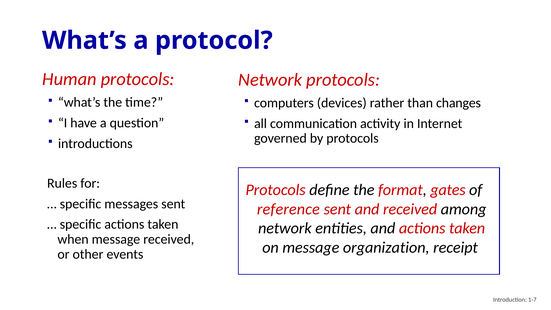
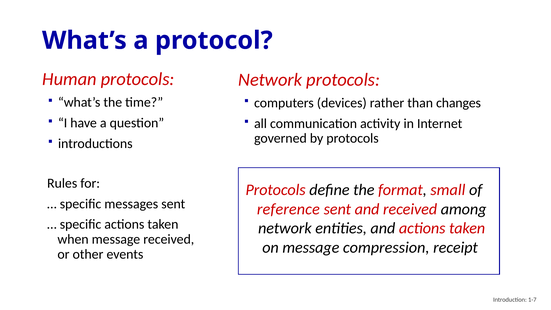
gates: gates -> small
organization: organization -> compression
